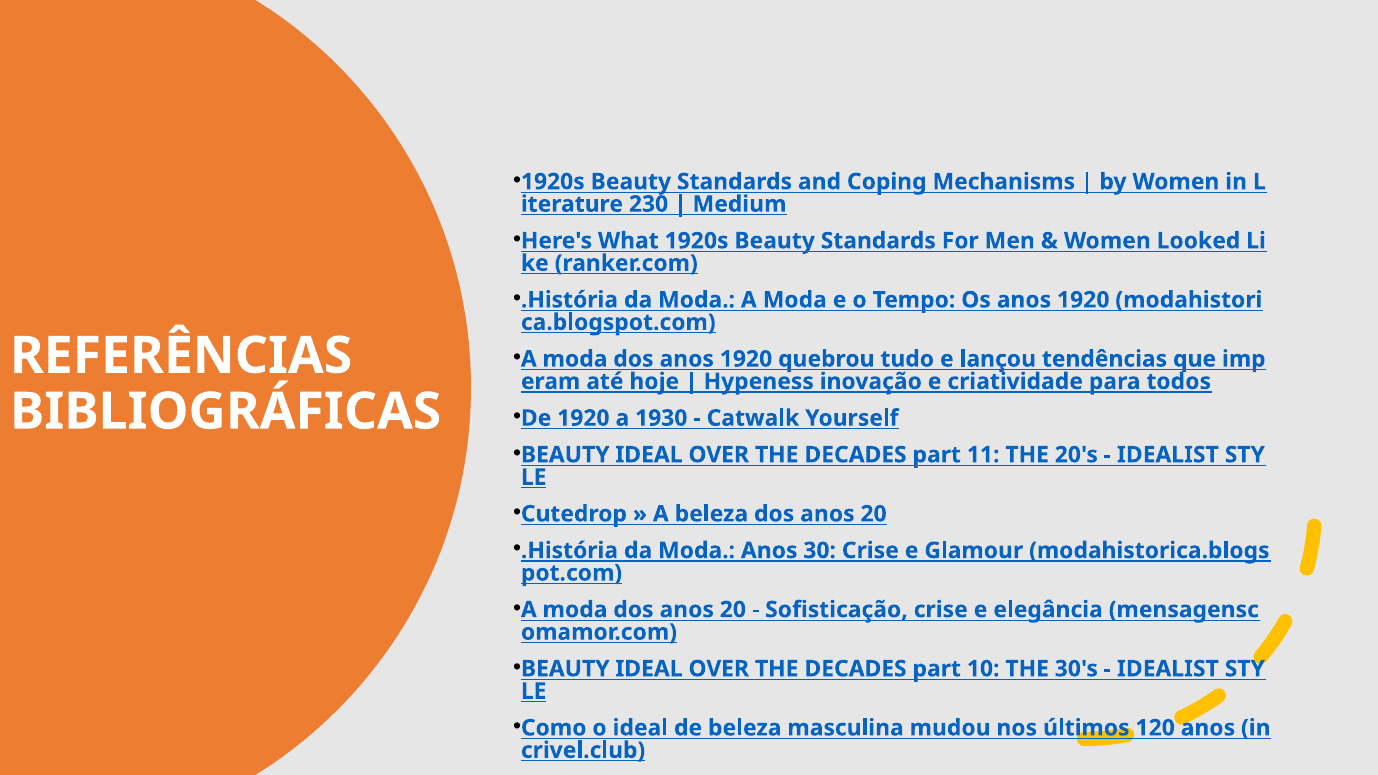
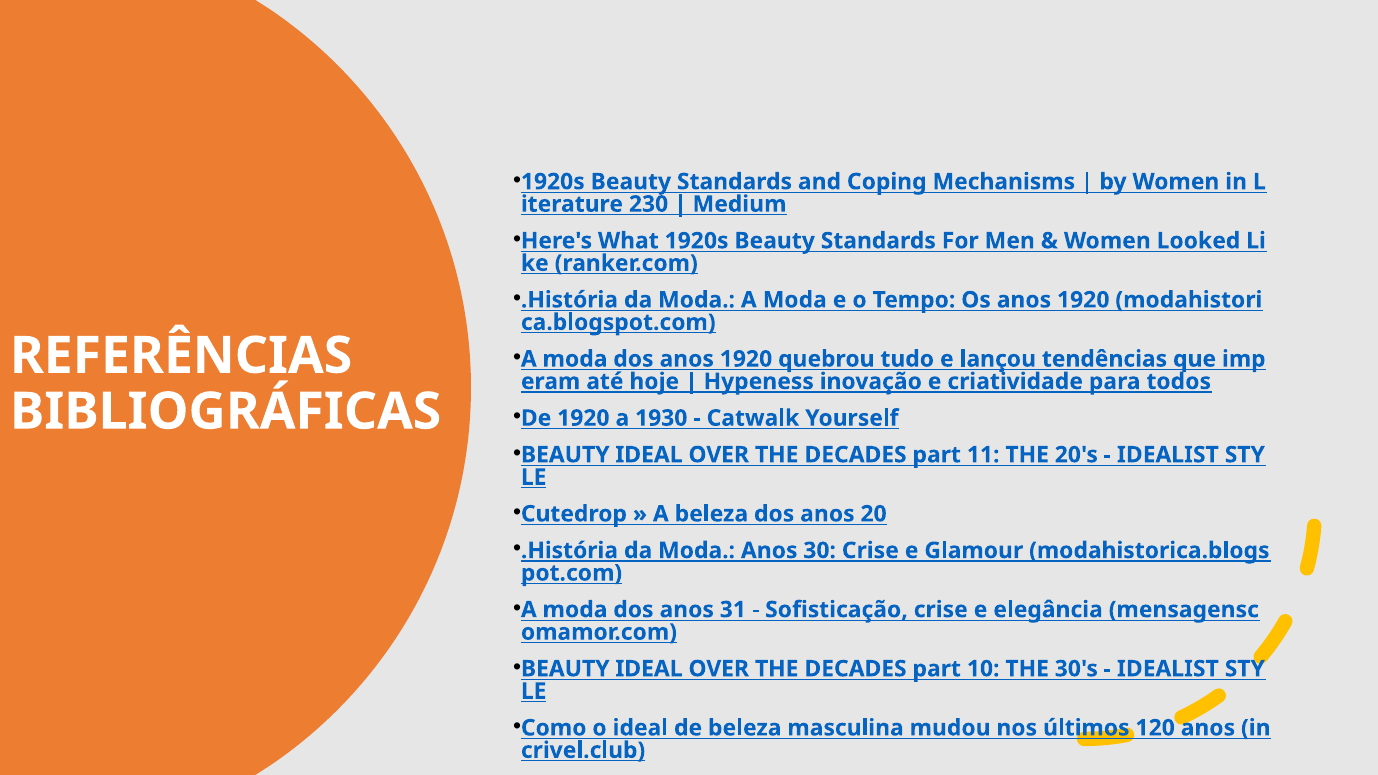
moda dos anos 20: 20 -> 31
